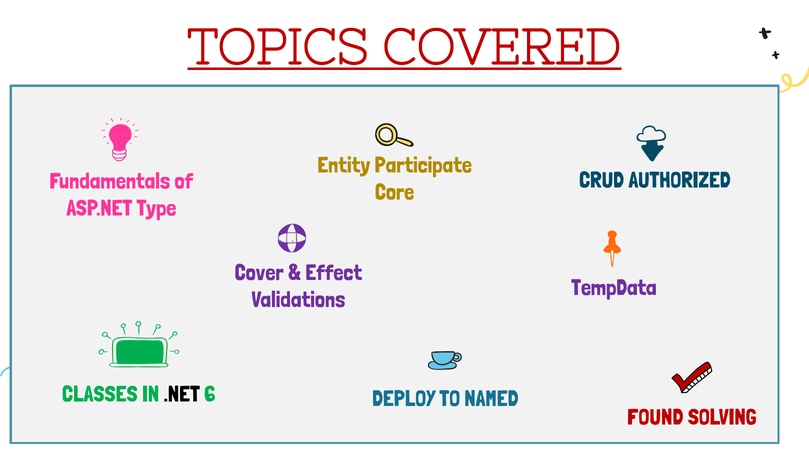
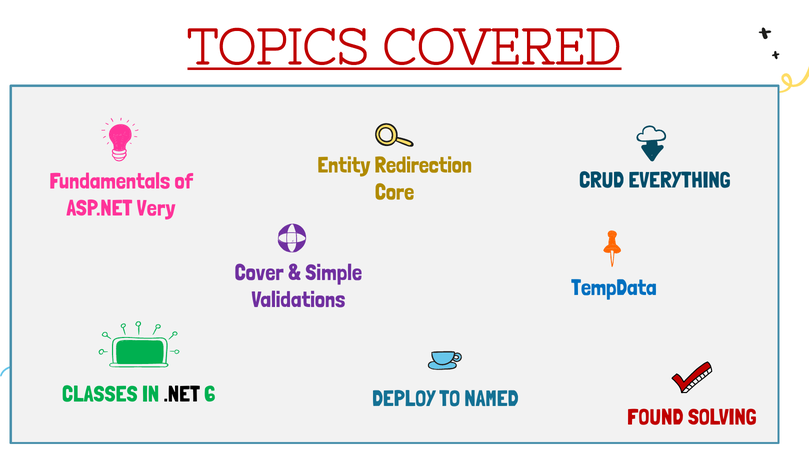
Participate: Participate -> Redirection
AUTHORIZED: AUTHORIZED -> EVERYTHING
Type: Type -> Very
Effect: Effect -> Simple
TempData colour: purple -> blue
